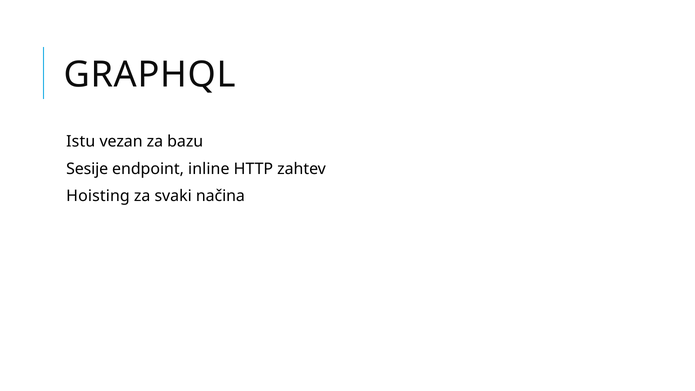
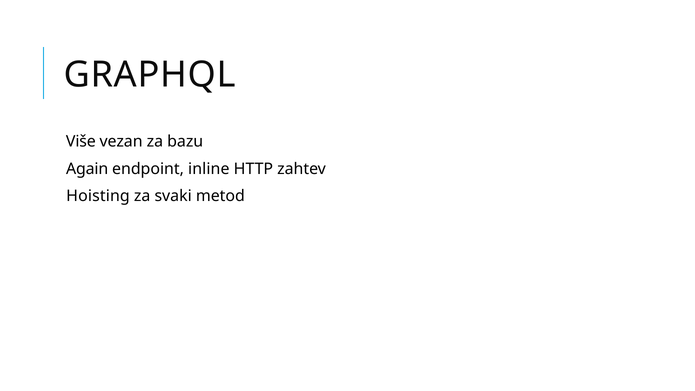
Istu: Istu -> Više
Sesije: Sesije -> Again
načina: načina -> metod
